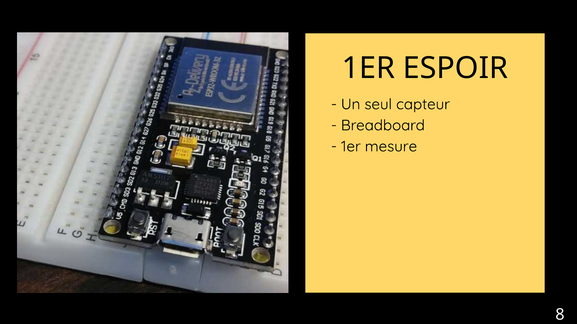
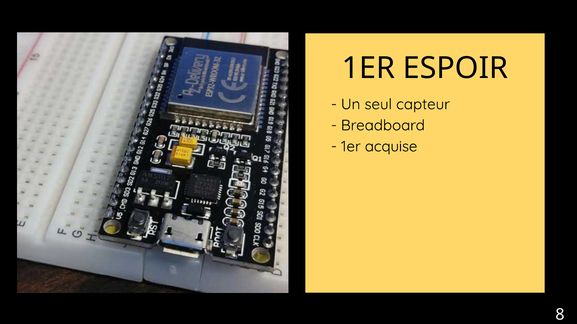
mesure: mesure -> acquise
